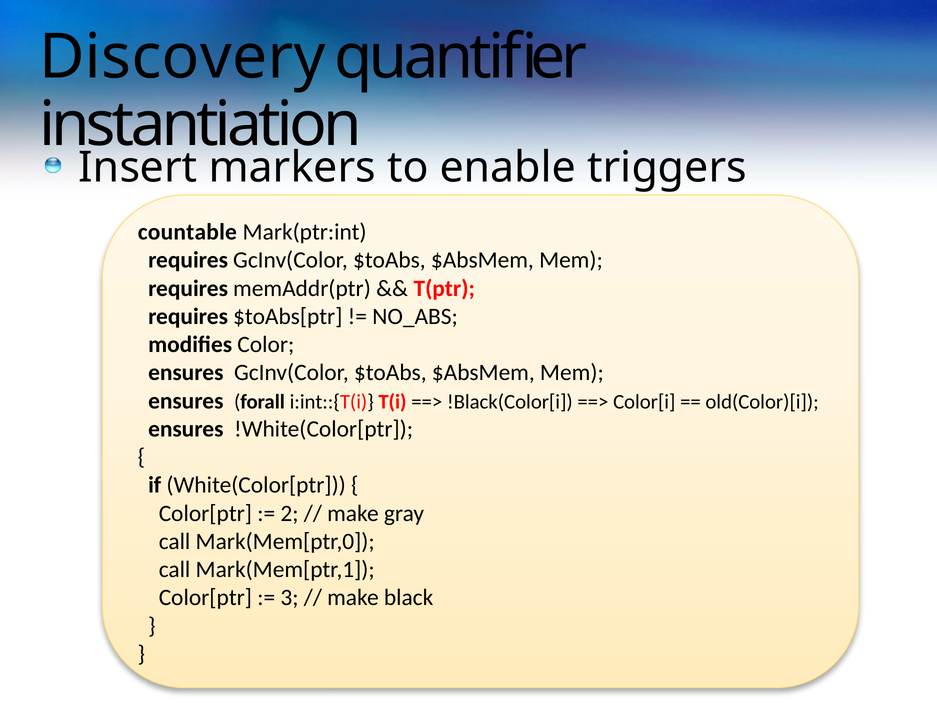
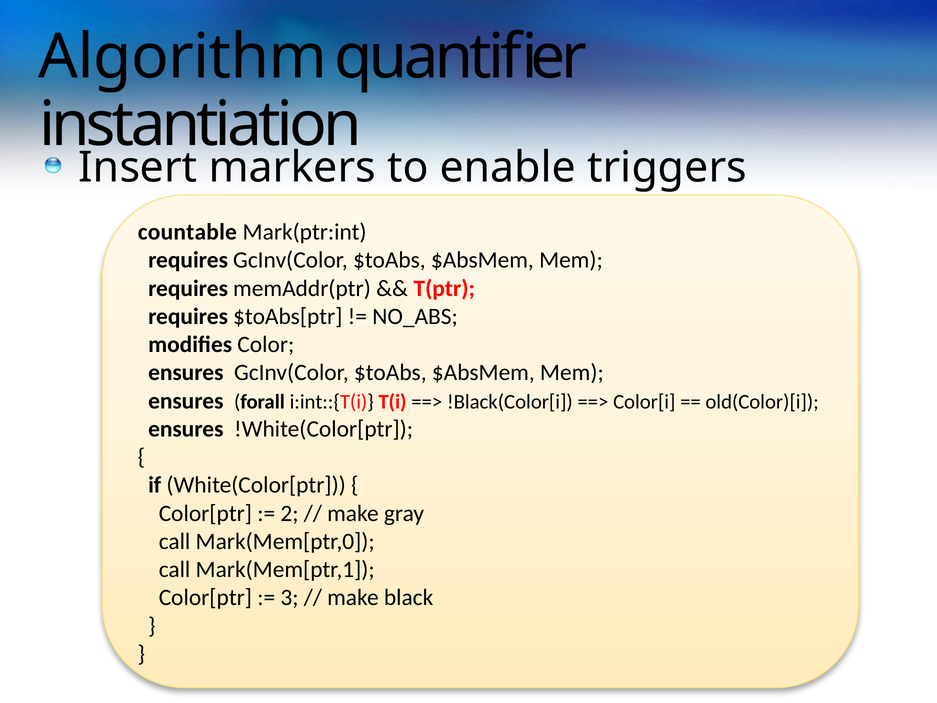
Discovery: Discovery -> Algorithm
